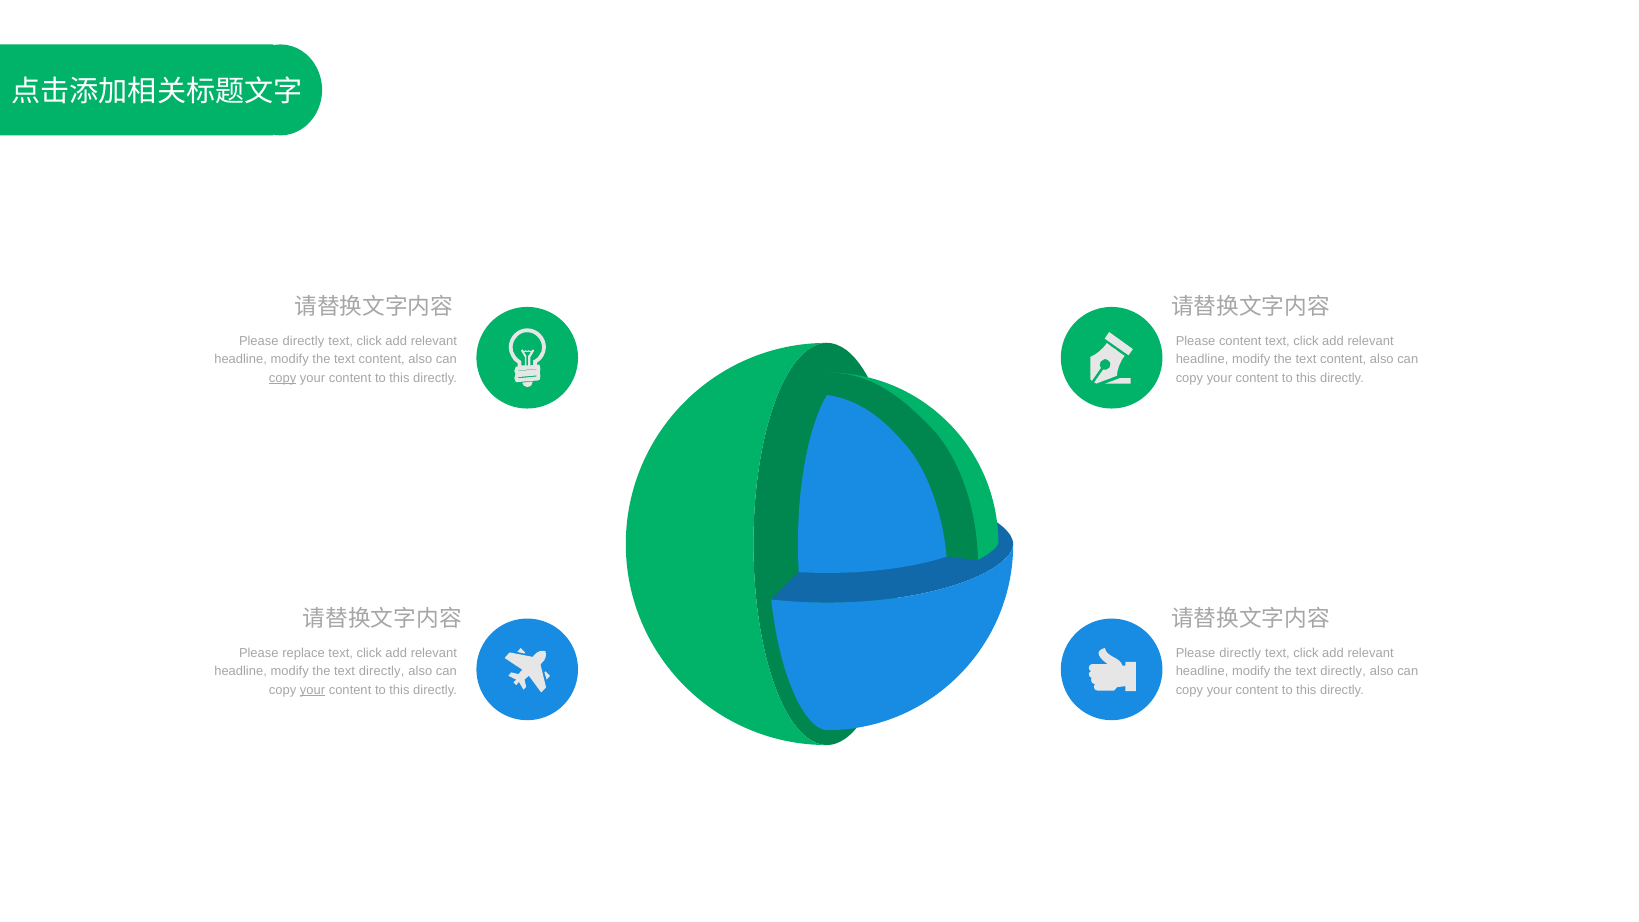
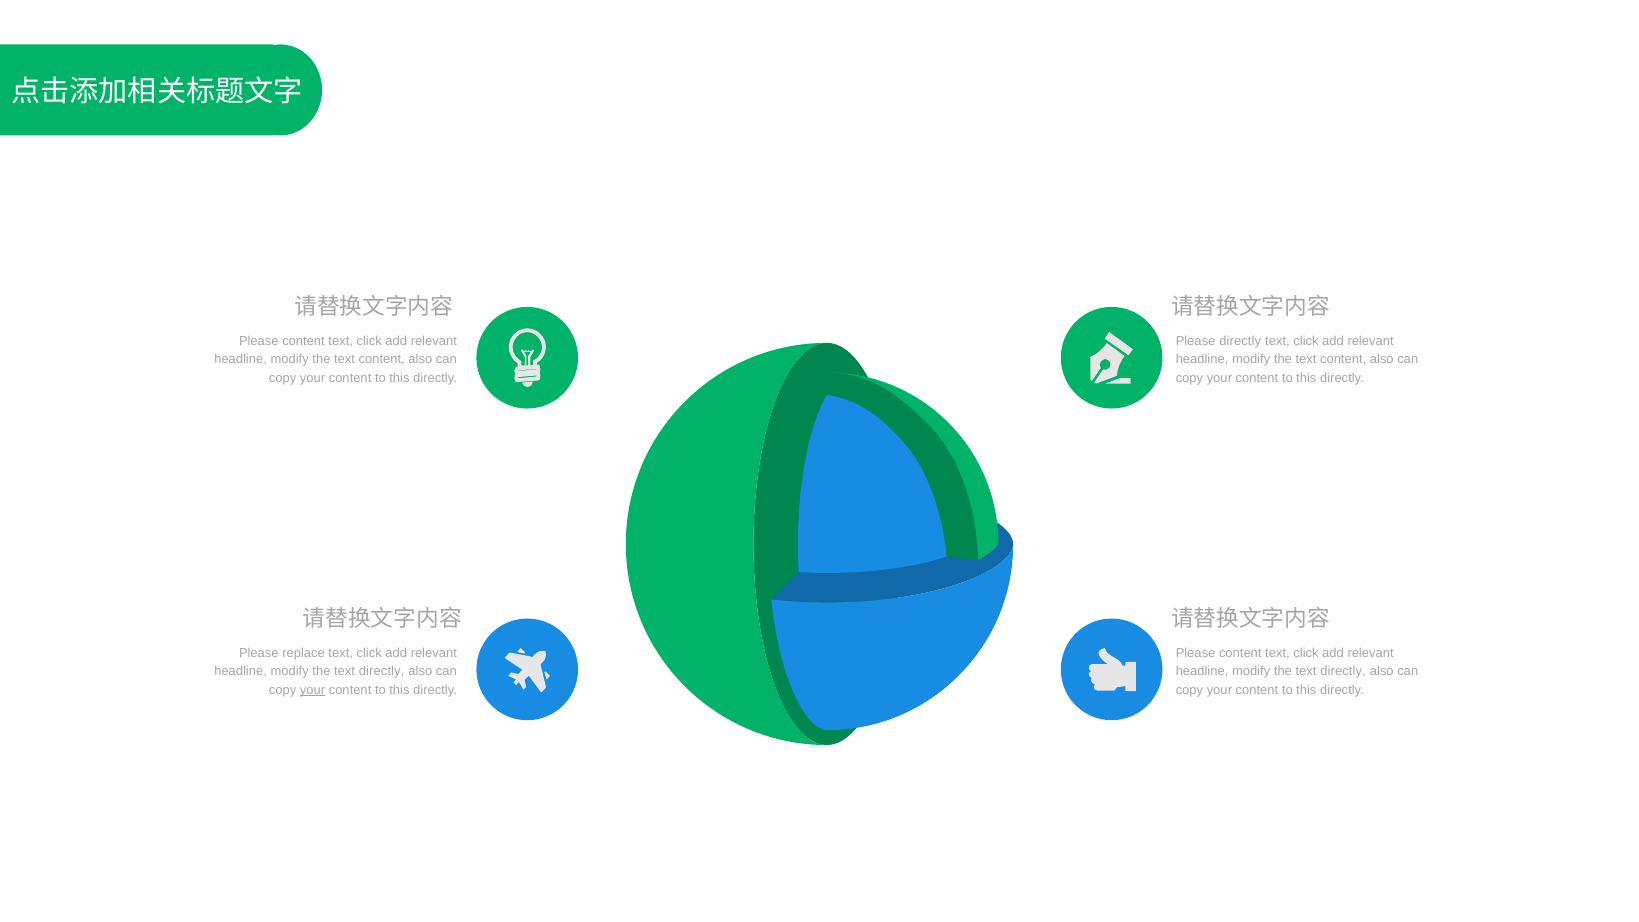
directly at (303, 341): directly -> content
Please content: content -> directly
copy at (283, 378) underline: present -> none
directly at (1240, 653): directly -> content
